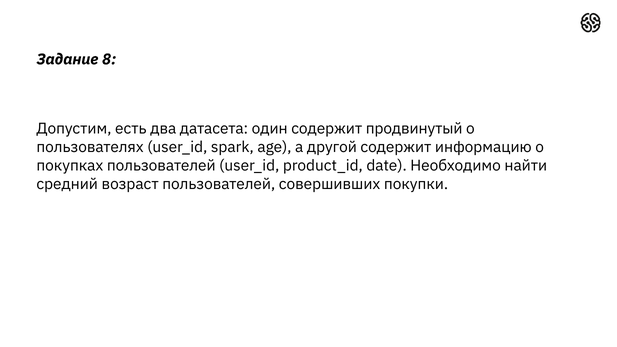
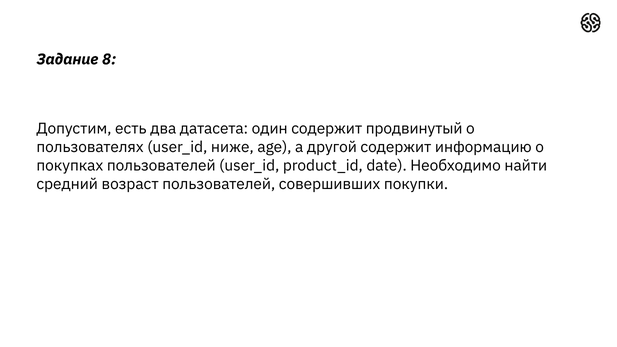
spark: spark -> ниже
